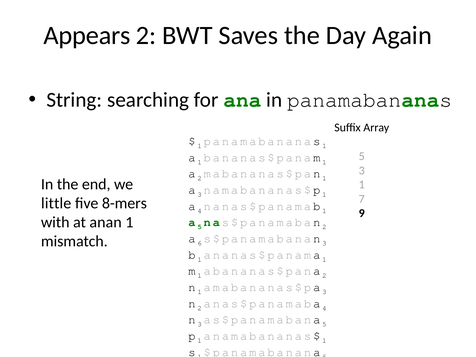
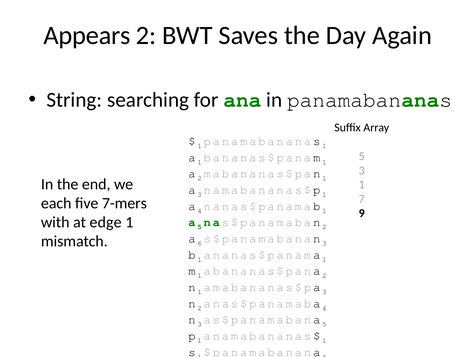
little: little -> each
8-mers: 8-mers -> 7-mers
anan: anan -> edge
